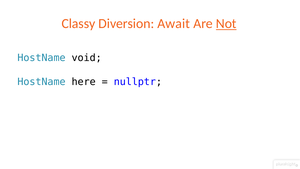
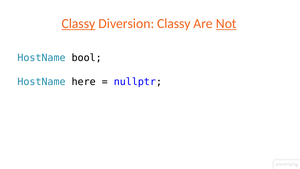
Classy at (78, 24) underline: none -> present
Diversion Await: Await -> Classy
void: void -> bool
